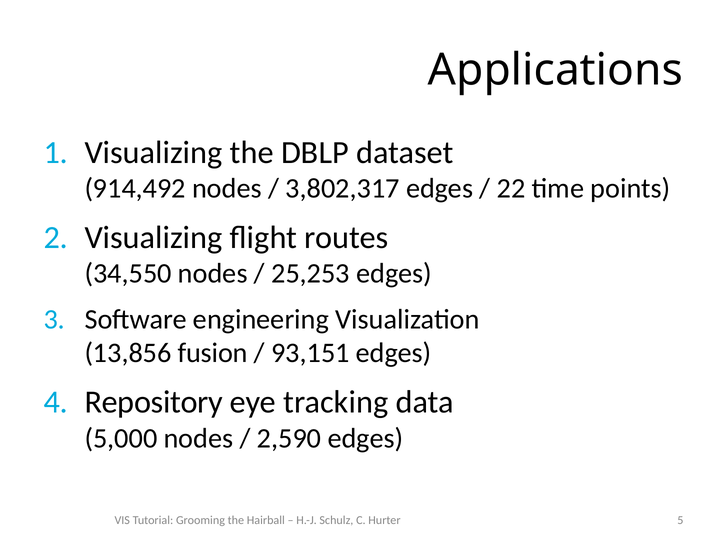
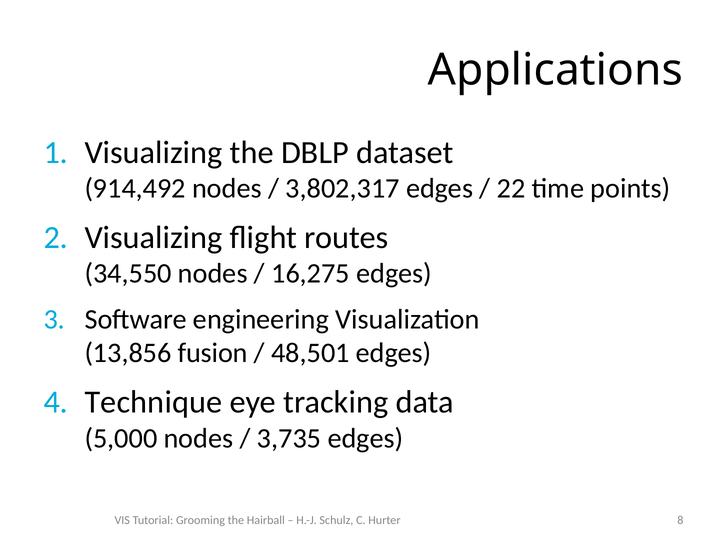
25,253: 25,253 -> 16,275
93,151: 93,151 -> 48,501
Repository: Repository -> Technique
2,590: 2,590 -> 3,735
5: 5 -> 8
